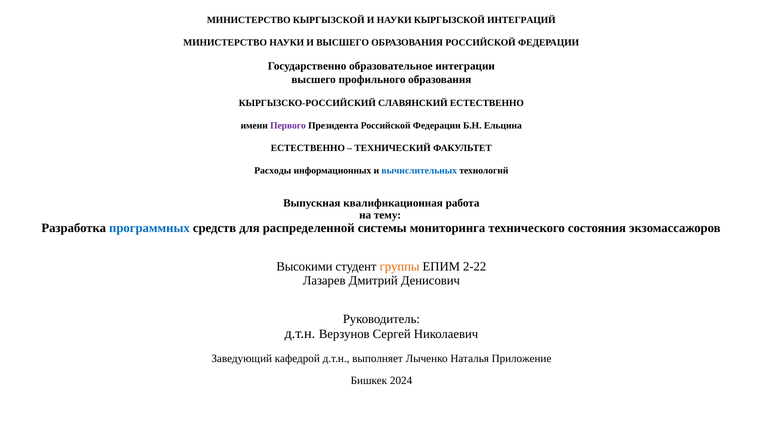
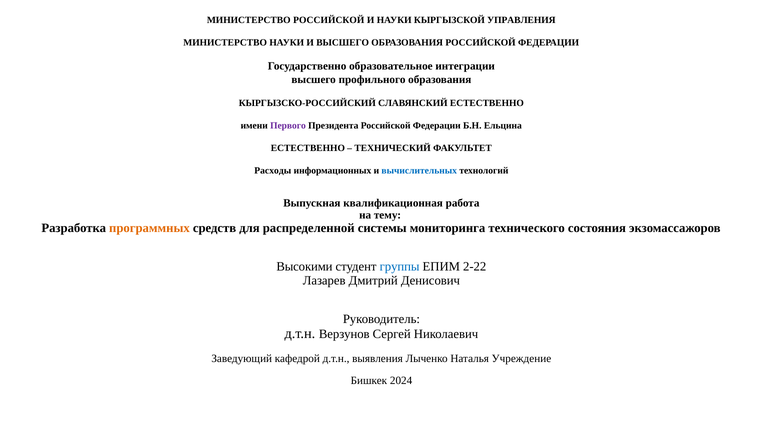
МИНИСТЕРСТВО КЫРГЫЗСКОЙ: КЫРГЫЗСКОЙ -> РОССИЙСКОЙ
ИНТЕГРАЦИЙ: ИНТЕГРАЦИЙ -> УПРАВЛЕНИЯ
программных colour: blue -> orange
группы colour: orange -> blue
выполняет: выполняет -> выявления
Приложение: Приложение -> Учреждение
